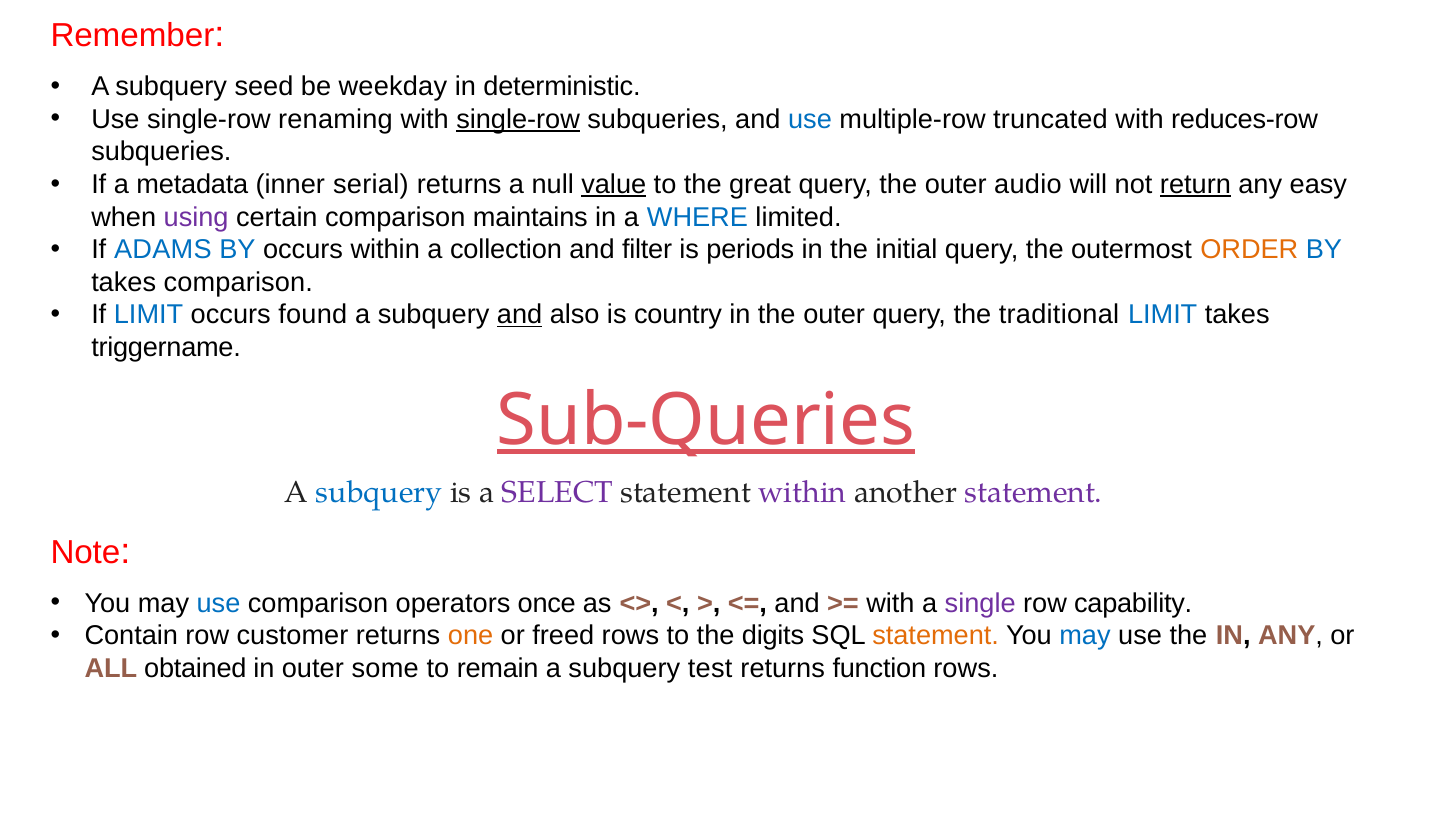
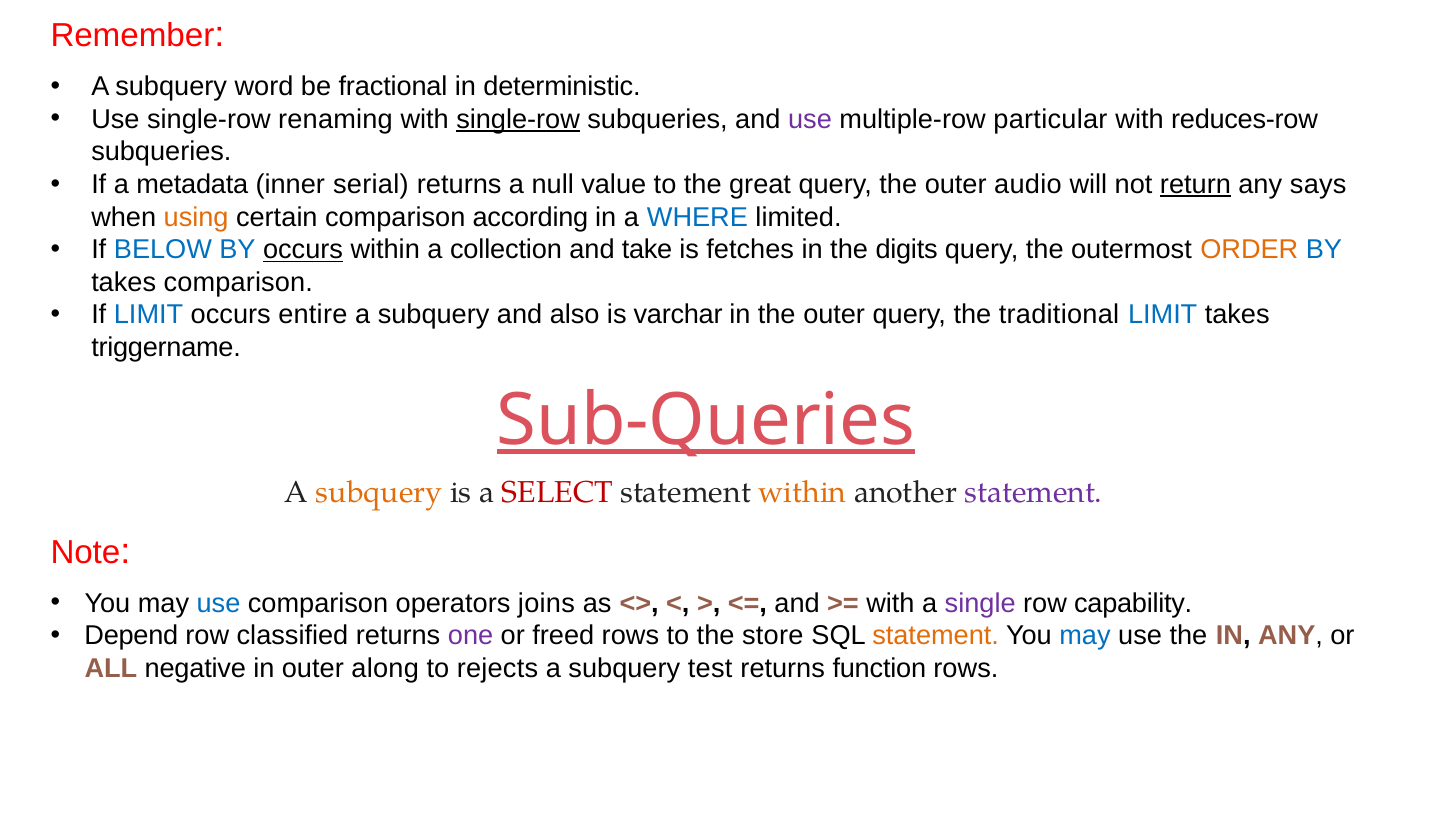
seed: seed -> word
weekday: weekday -> fractional
use at (810, 119) colour: blue -> purple
truncated: truncated -> particular
value underline: present -> none
easy: easy -> says
using colour: purple -> orange
maintains: maintains -> according
ADAMS: ADAMS -> BELOW
occurs at (303, 250) underline: none -> present
filter: filter -> take
periods: periods -> fetches
initial: initial -> digits
found: found -> entire
and at (520, 315) underline: present -> none
country: country -> varchar
subquery at (379, 493) colour: blue -> orange
SELECT colour: purple -> red
within at (802, 493) colour: purple -> orange
once: once -> joins
Contain: Contain -> Depend
customer: customer -> classified
one colour: orange -> purple
digits: digits -> store
obtained: obtained -> negative
some: some -> along
remain: remain -> rejects
